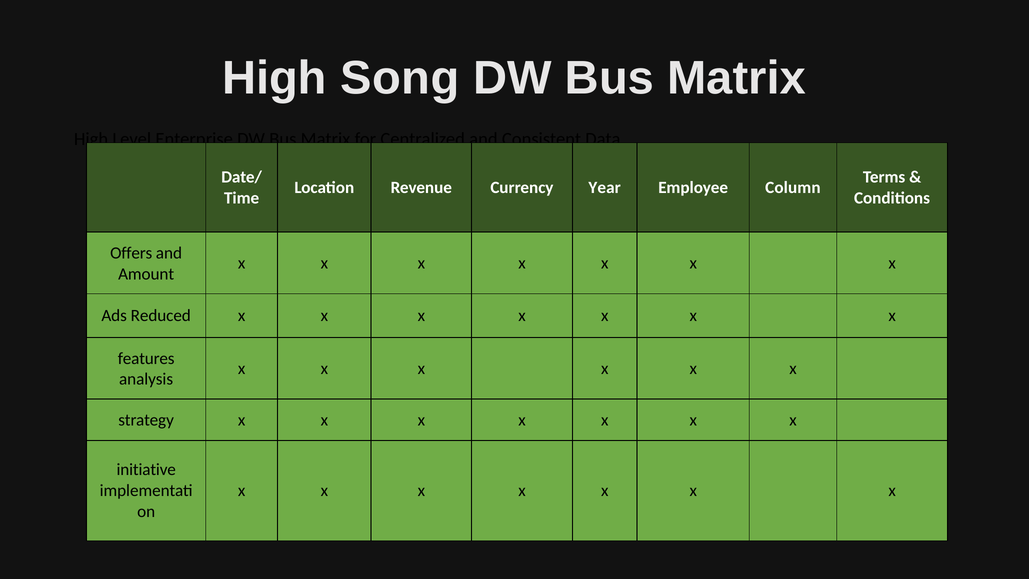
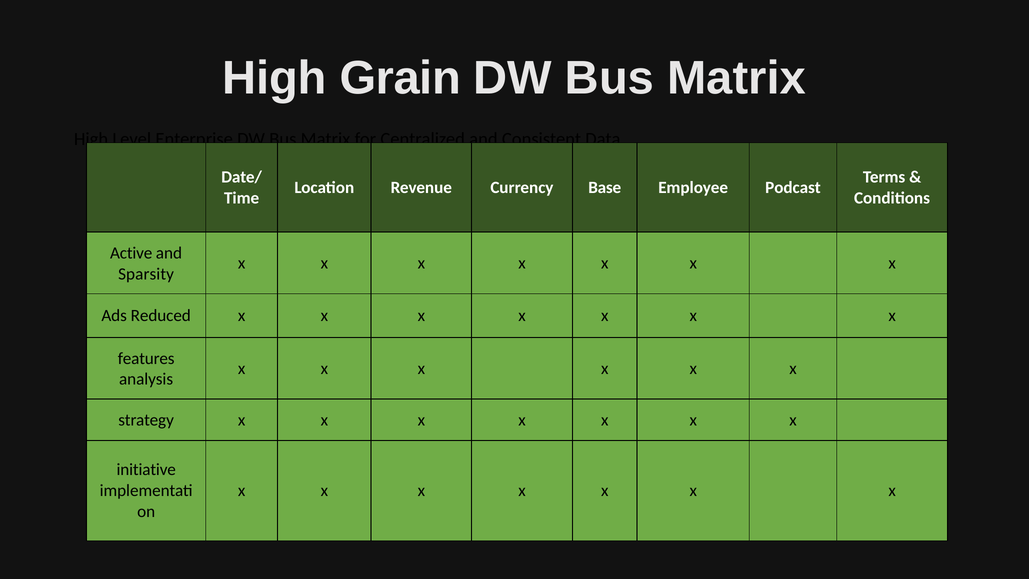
Song: Song -> Grain
Year: Year -> Base
Column: Column -> Podcast
Offers: Offers -> Active
Amount: Amount -> Sparsity
